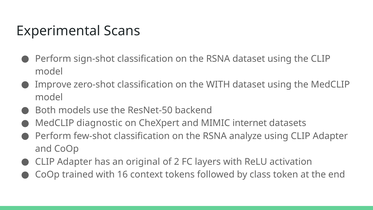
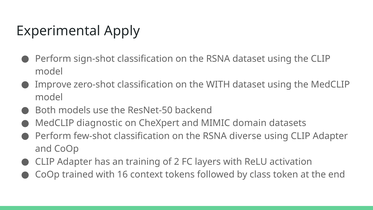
Scans: Scans -> Apply
internet: internet -> domain
analyze: analyze -> diverse
original: original -> training
